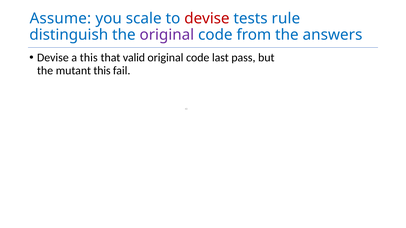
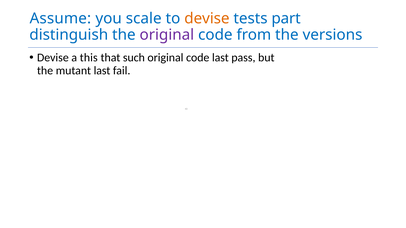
devise at (207, 18) colour: red -> orange
rule: rule -> part
answers: answers -> versions
valid: valid -> such
mutant this: this -> last
